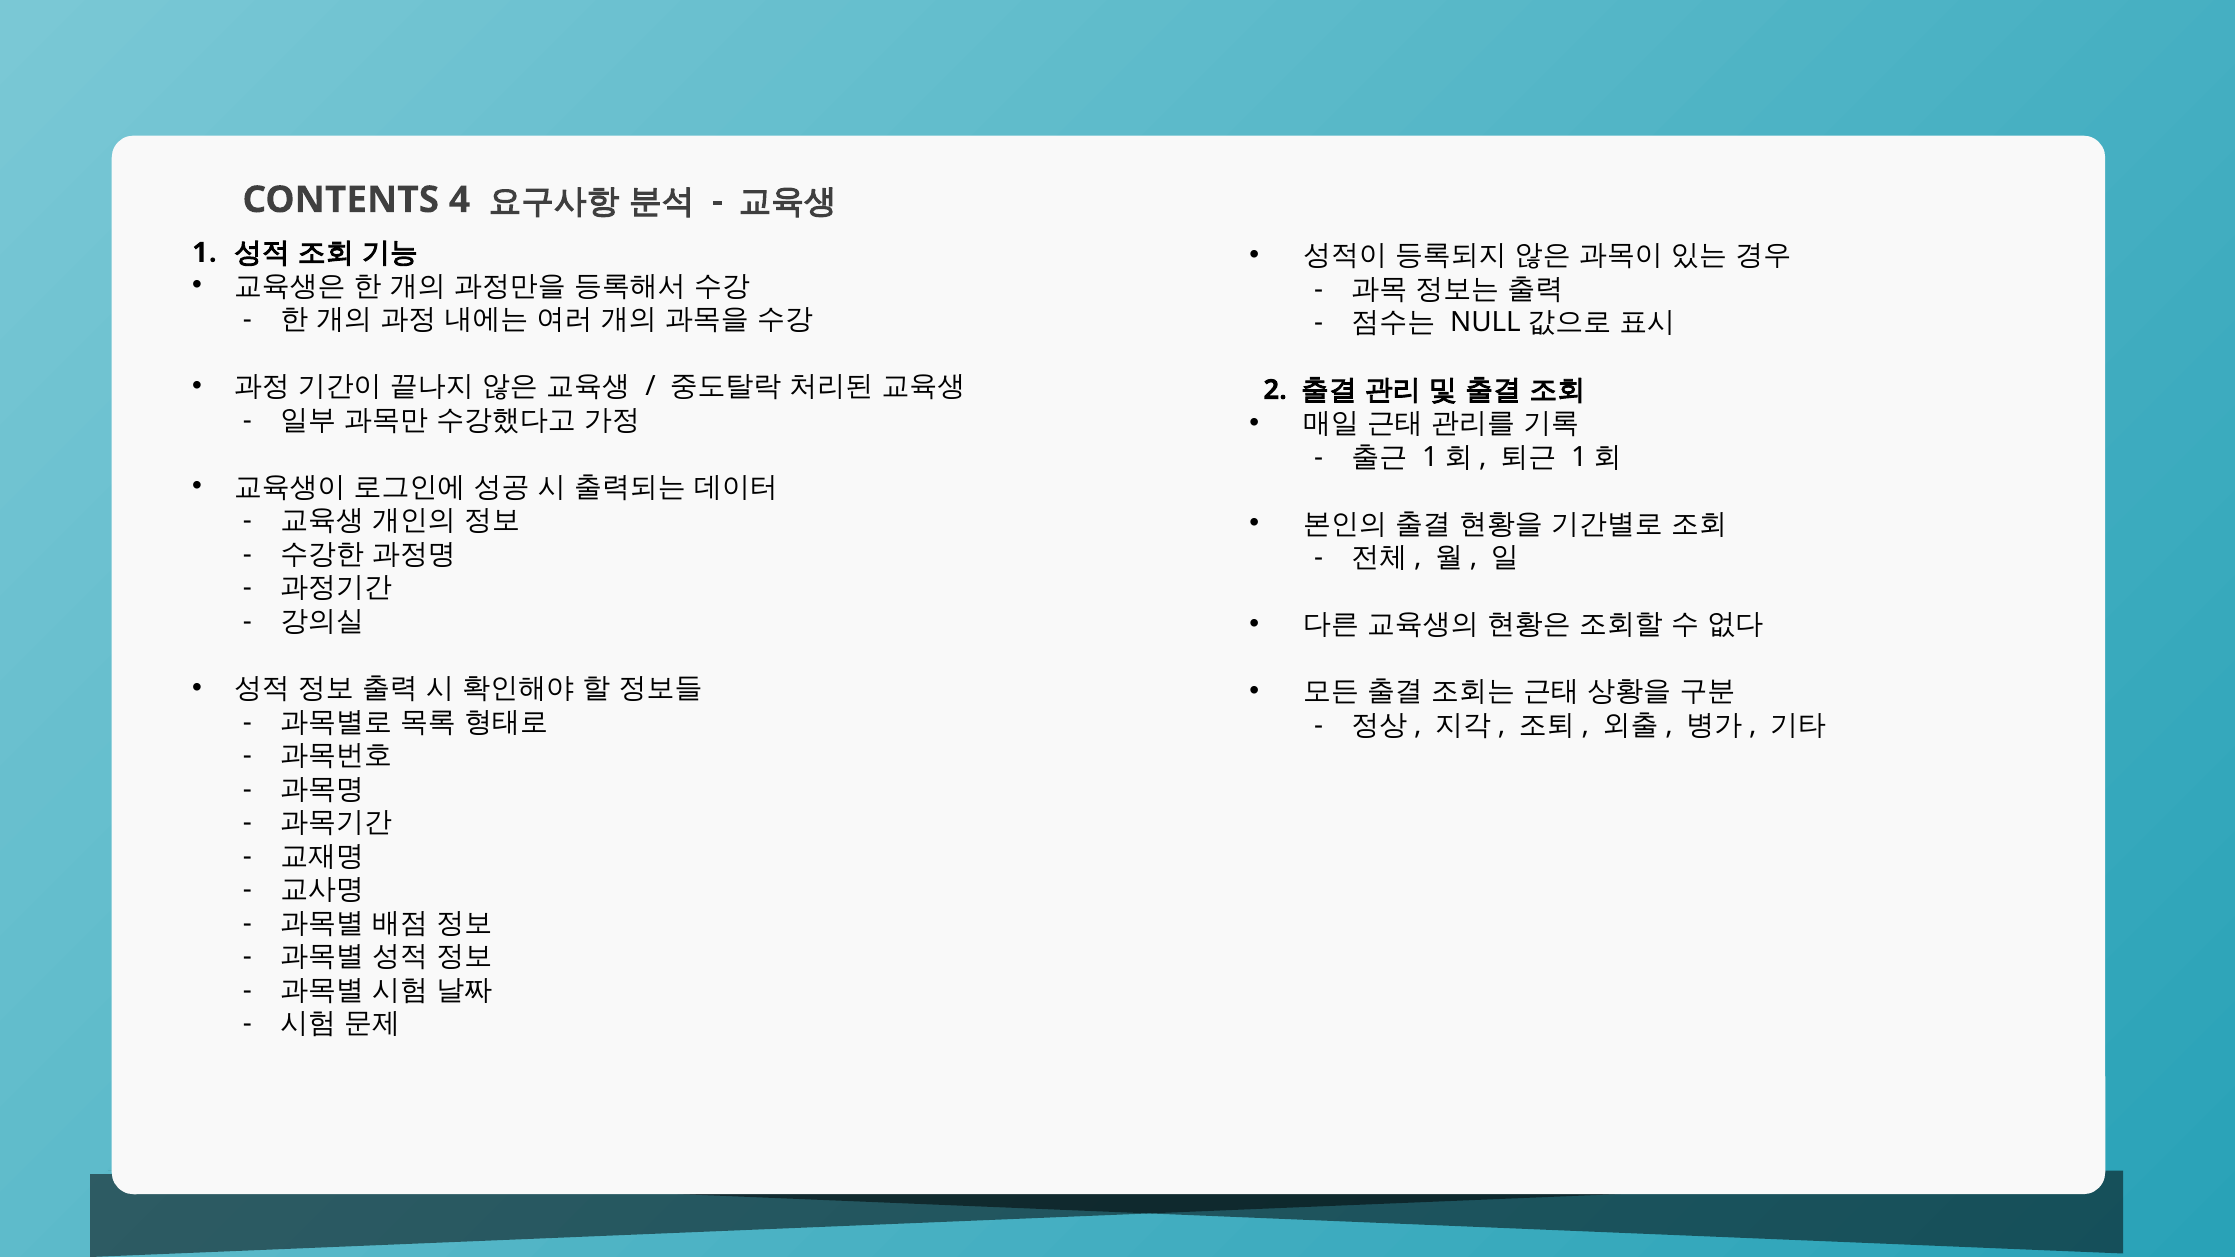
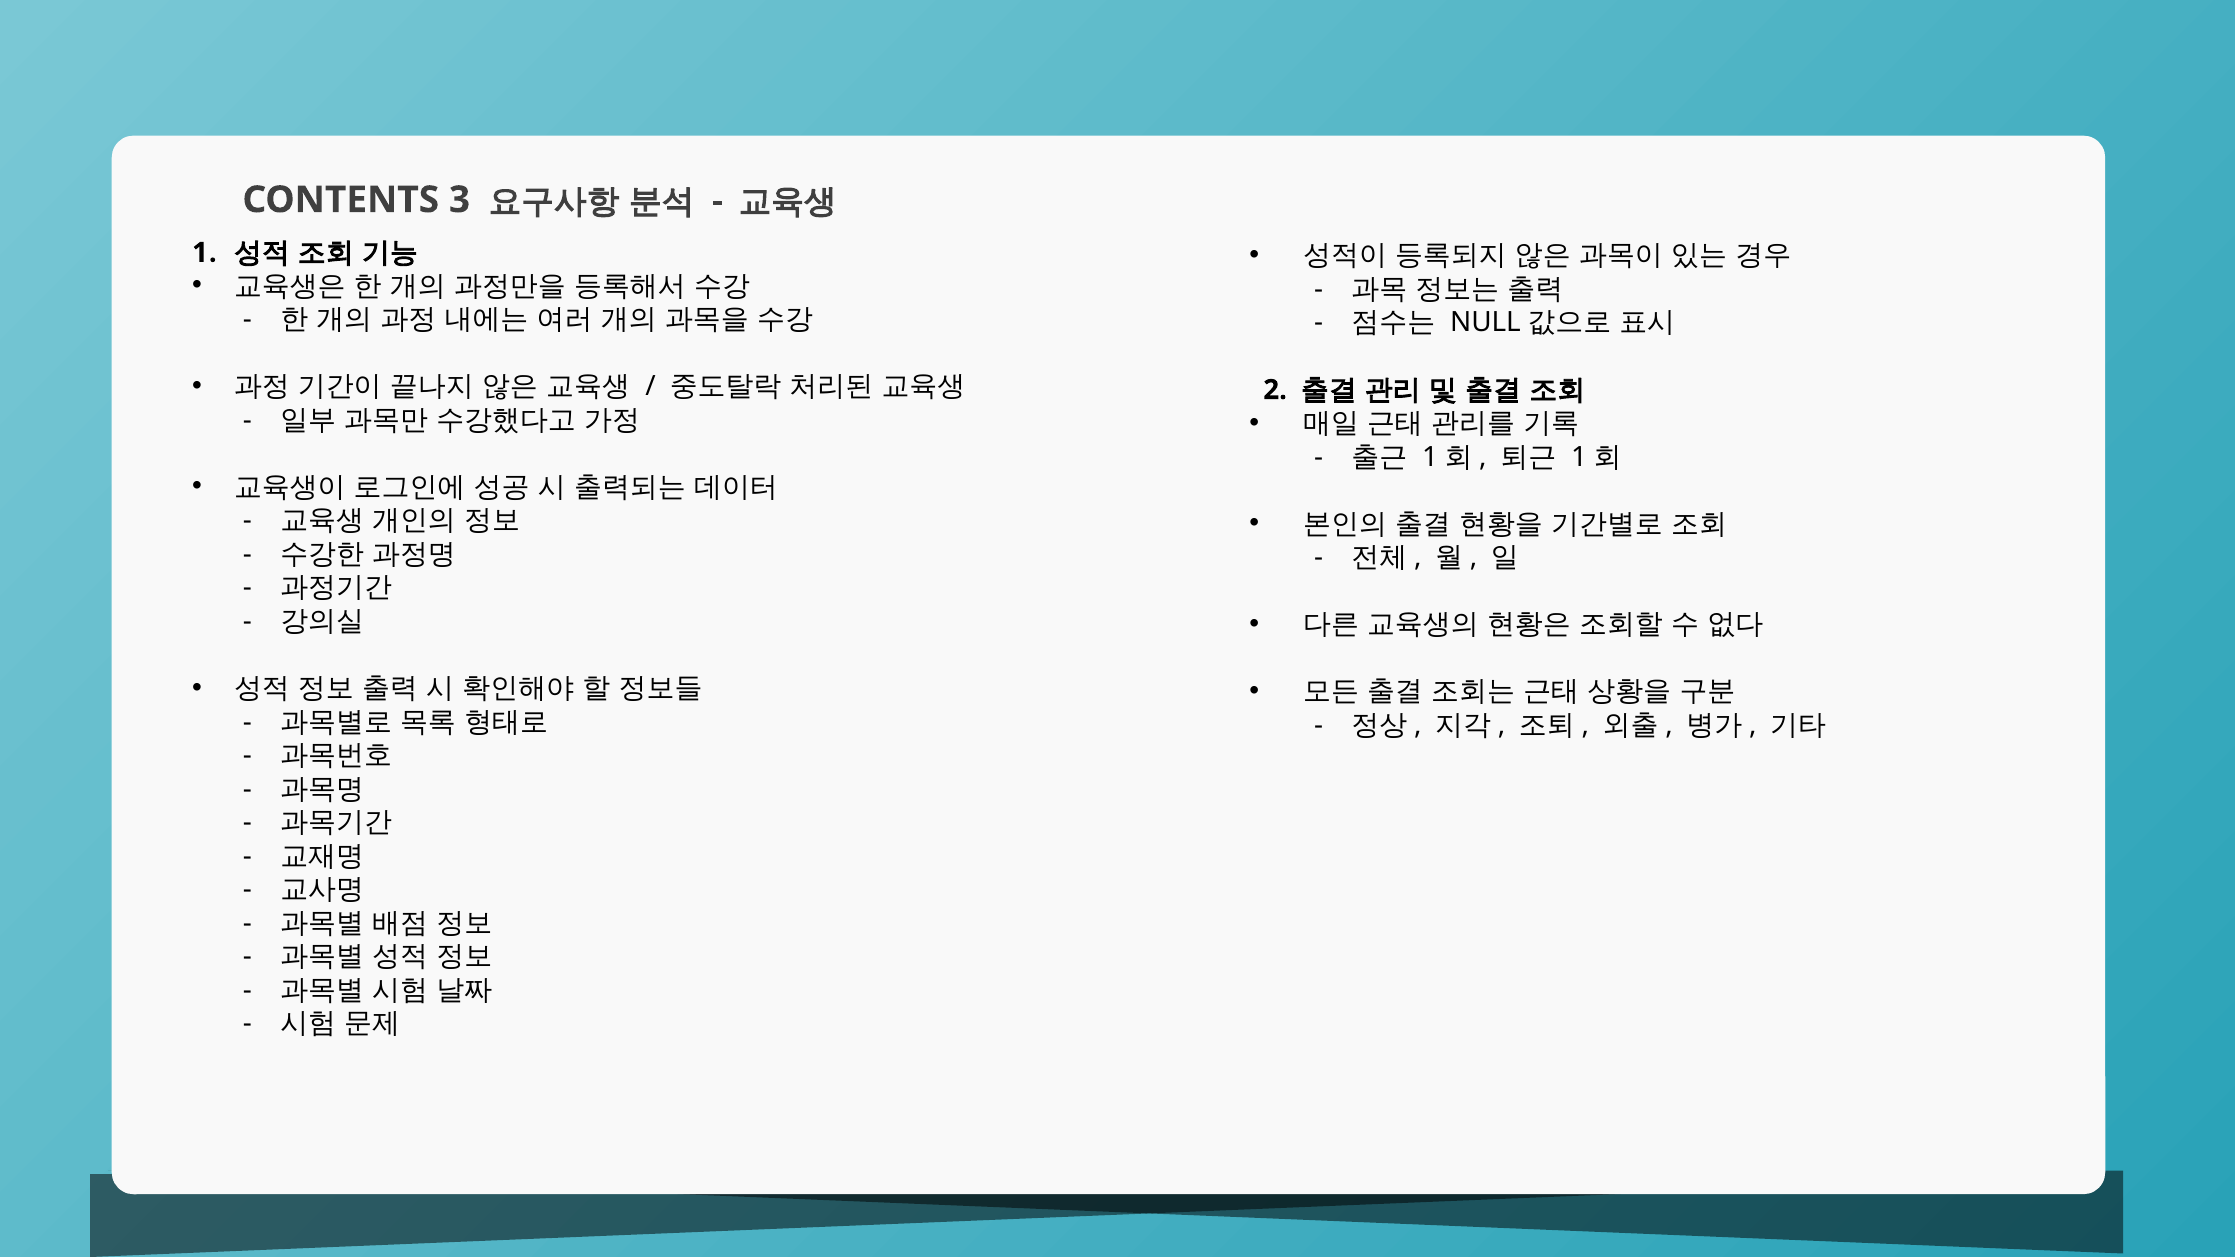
4: 4 -> 3
